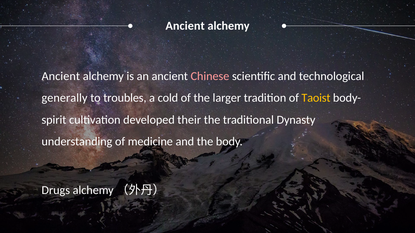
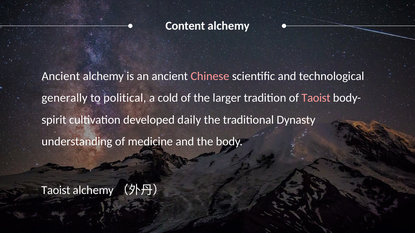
Ancient at (185, 26): Ancient -> Content
troubles: troubles -> political
Taoist at (316, 98) colour: yellow -> pink
their: their -> daily
Drugs at (56, 191): Drugs -> Taoist
